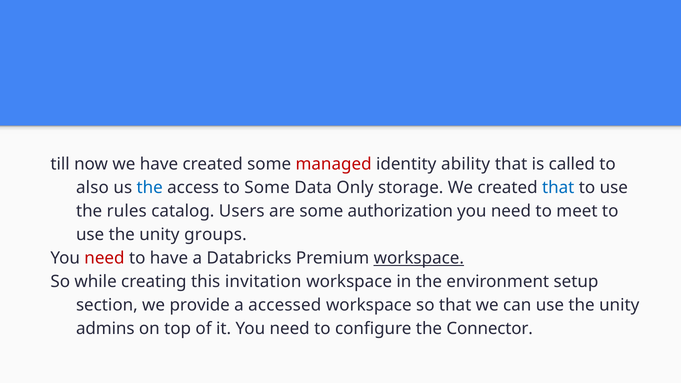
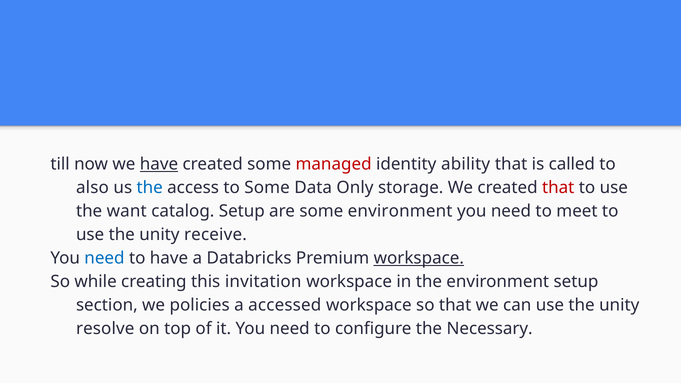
have at (159, 164) underline: none -> present
that at (558, 188) colour: blue -> red
rules: rules -> want
catalog Users: Users -> Setup
some authorization: authorization -> environment
groups: groups -> receive
need at (104, 258) colour: red -> blue
provide: provide -> policies
admins: admins -> resolve
Connector: Connector -> Necessary
